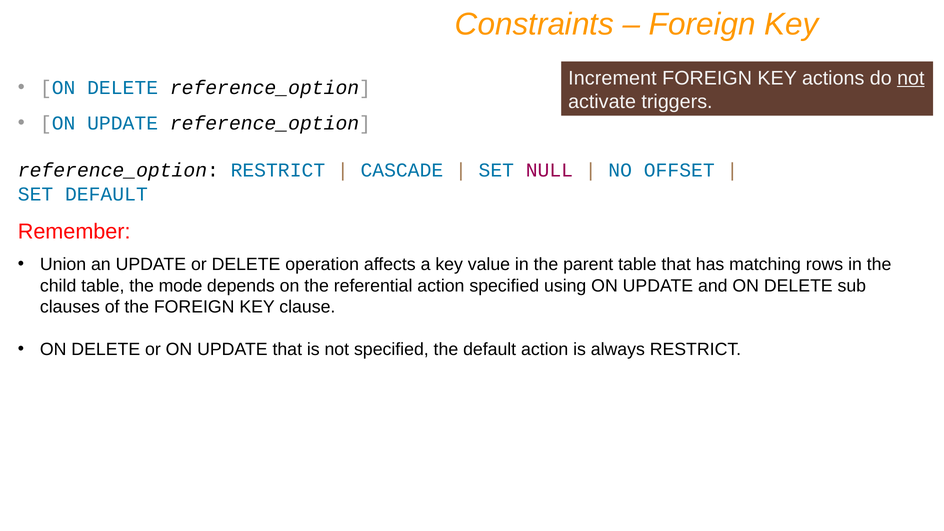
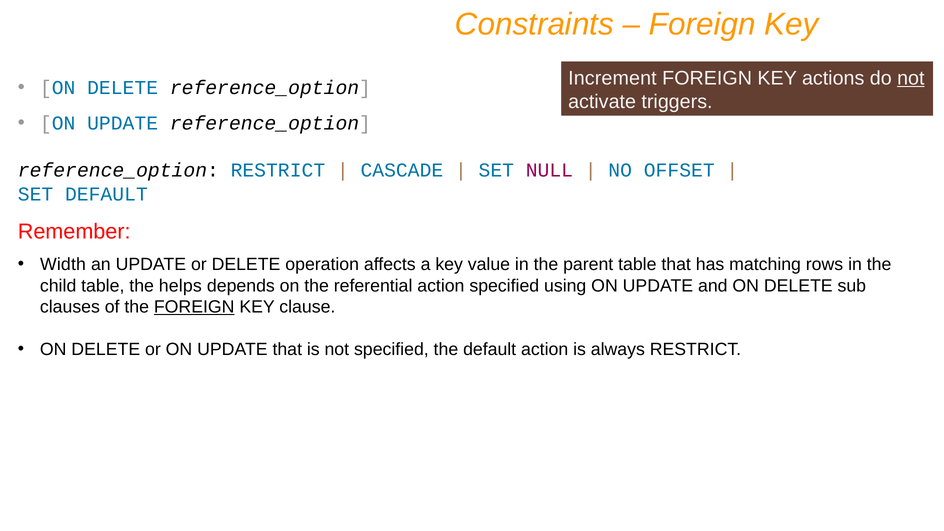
Union: Union -> Width
mode: mode -> helps
FOREIGN at (194, 307) underline: none -> present
